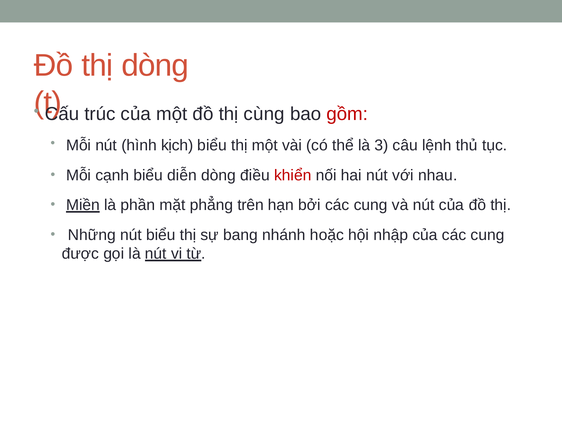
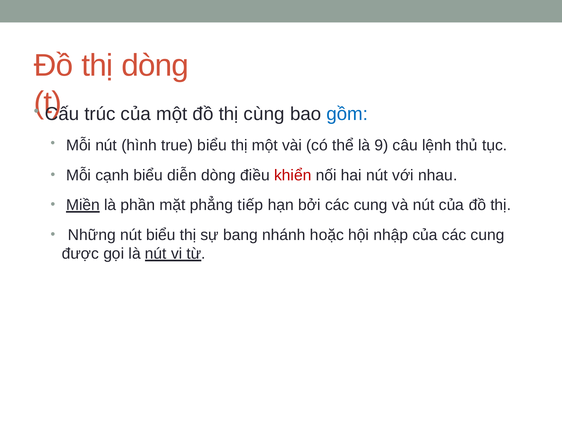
gồm colour: red -> blue
kịch: kịch -> true
3: 3 -> 9
trên: trên -> tiếp
